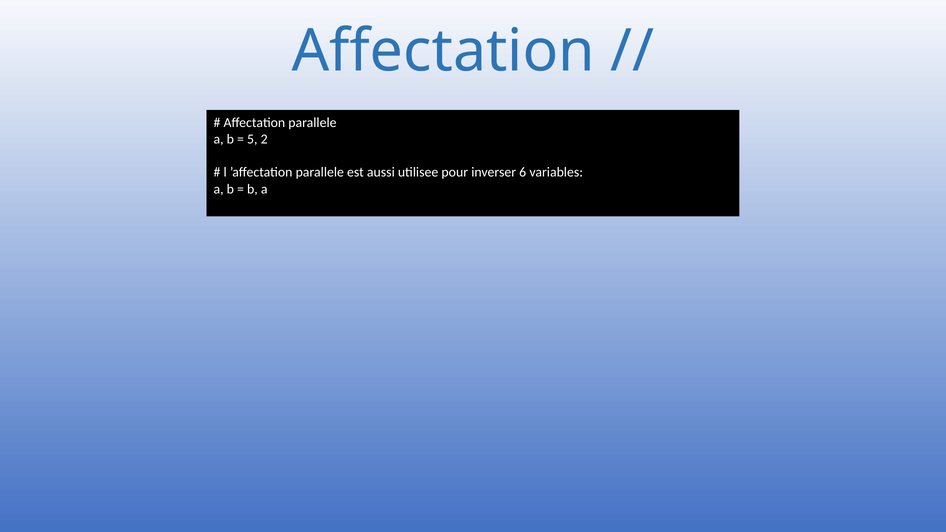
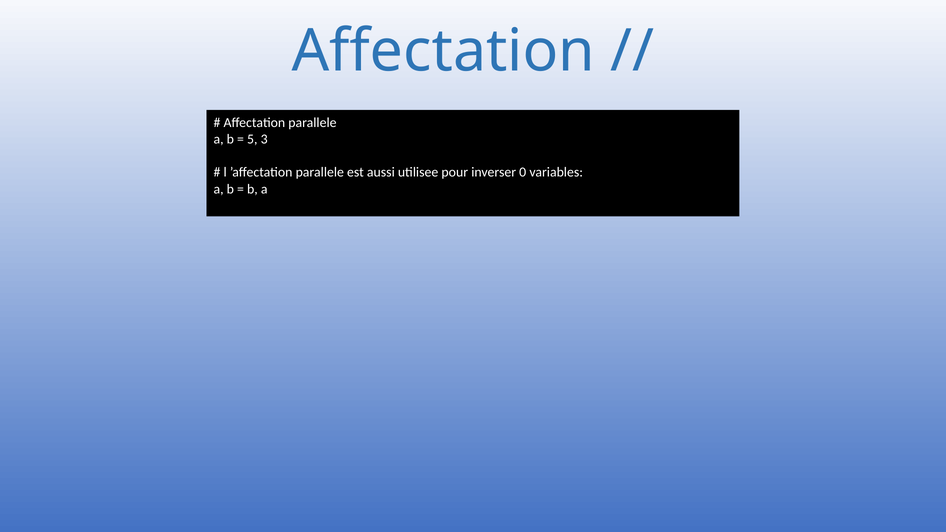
2: 2 -> 3
6: 6 -> 0
